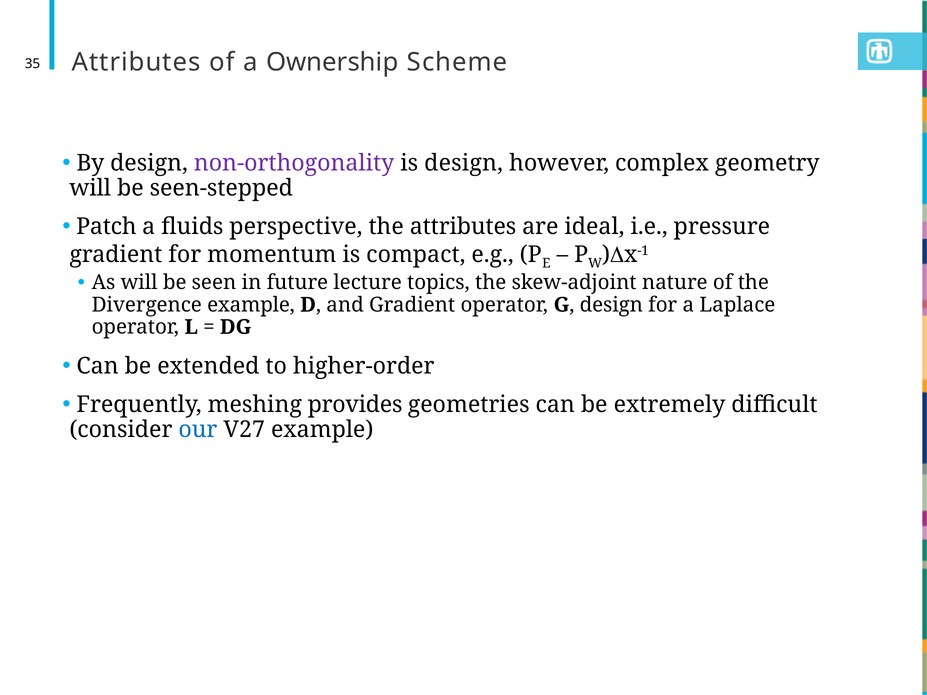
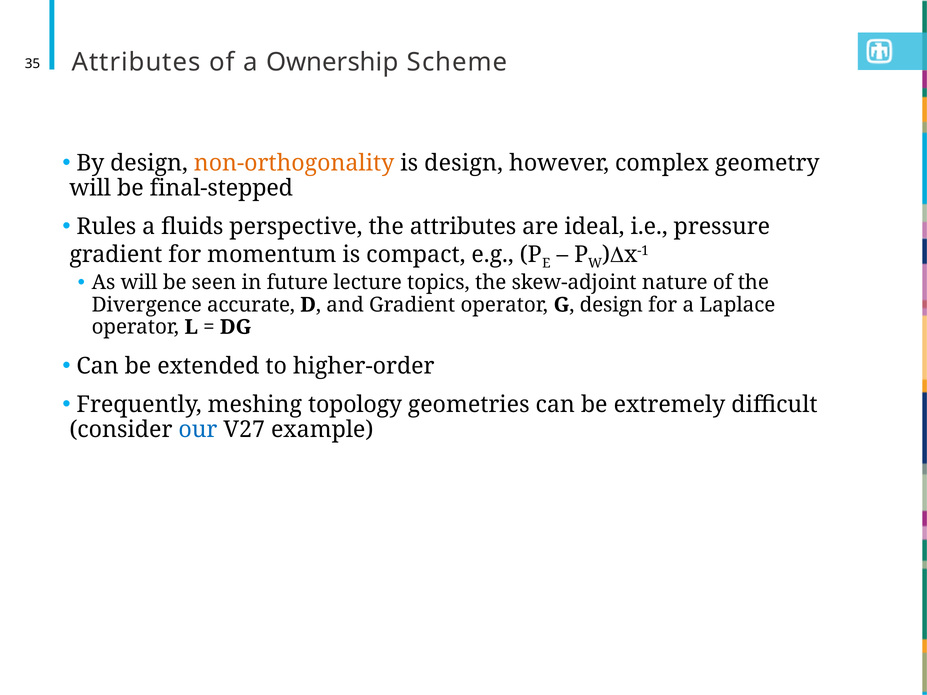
non-orthogonality colour: purple -> orange
seen-stepped: seen-stepped -> final-stepped
Patch: Patch -> Rules
Divergence example: example -> accurate
provides: provides -> topology
